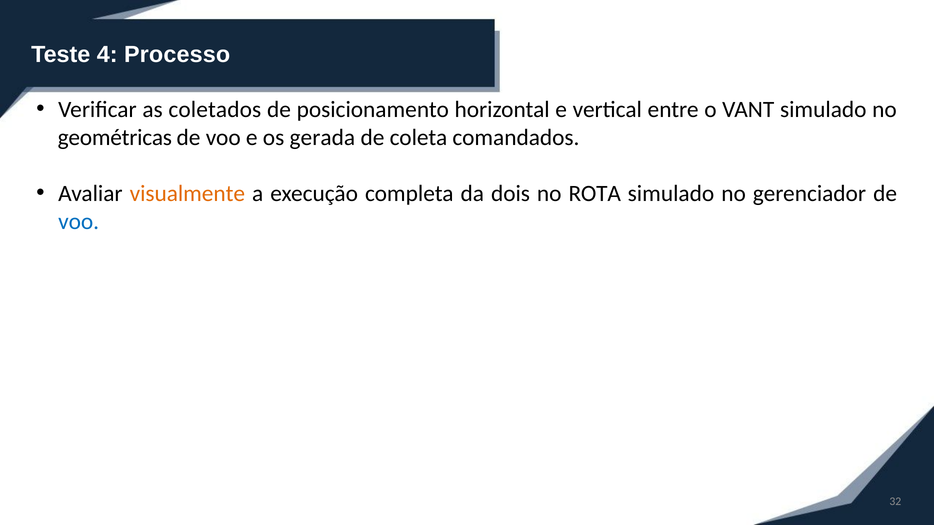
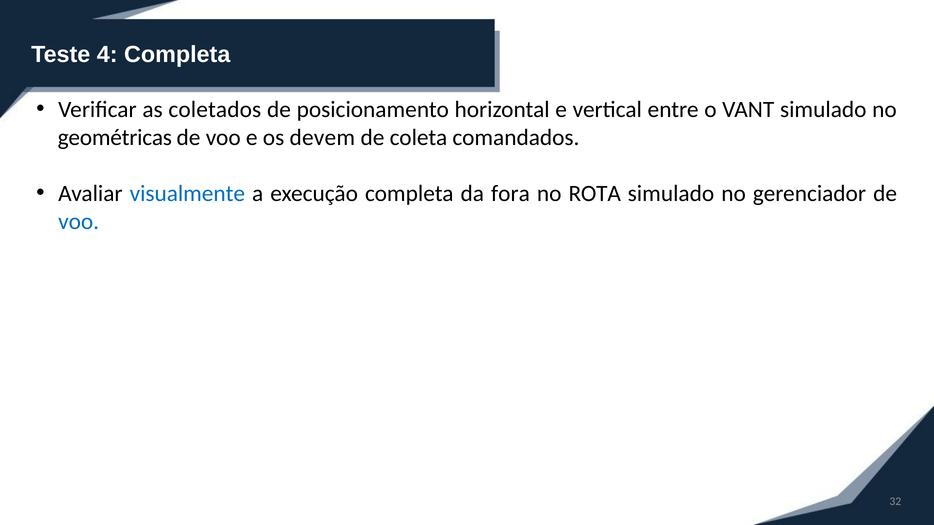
4 Processo: Processo -> Completa
gerada: gerada -> devem
visualmente colour: orange -> blue
dois: dois -> fora
